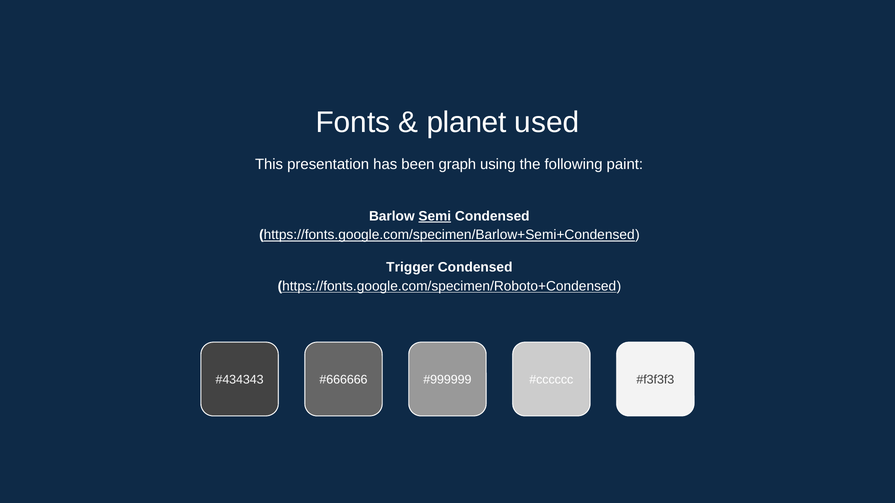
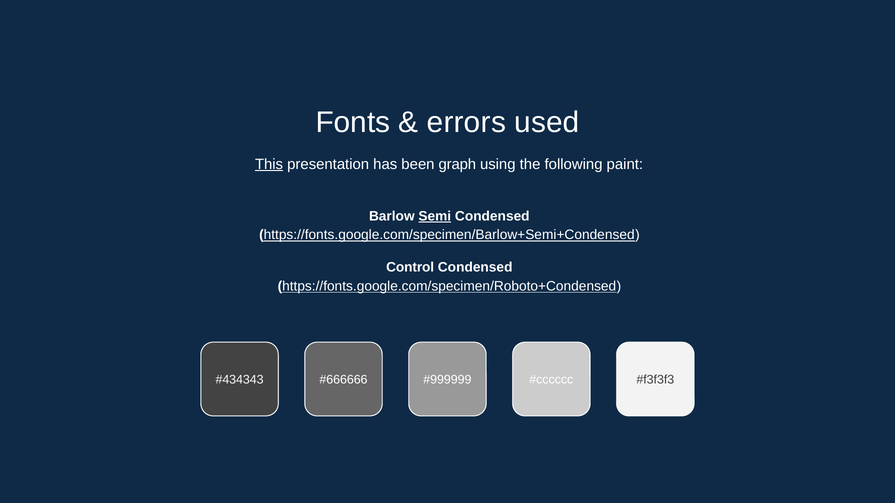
planet: planet -> errors
This underline: none -> present
Trigger: Trigger -> Control
